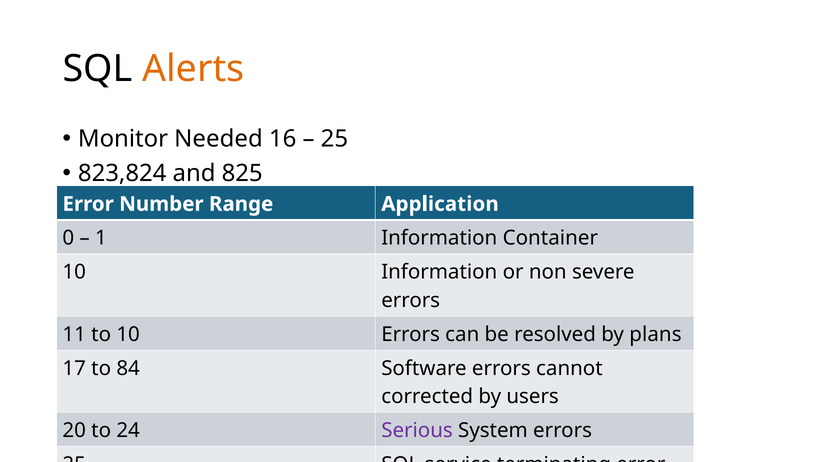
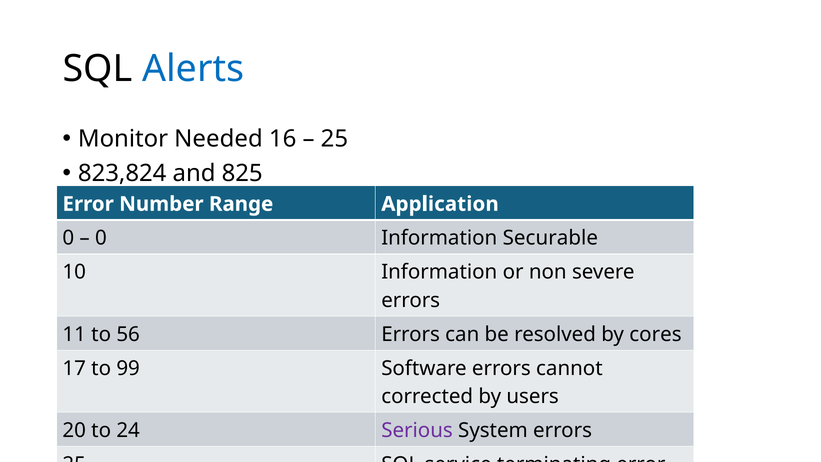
Alerts colour: orange -> blue
1 at (101, 238): 1 -> 0
Container: Container -> Securable
to 10: 10 -> 56
plans: plans -> cores
84: 84 -> 99
